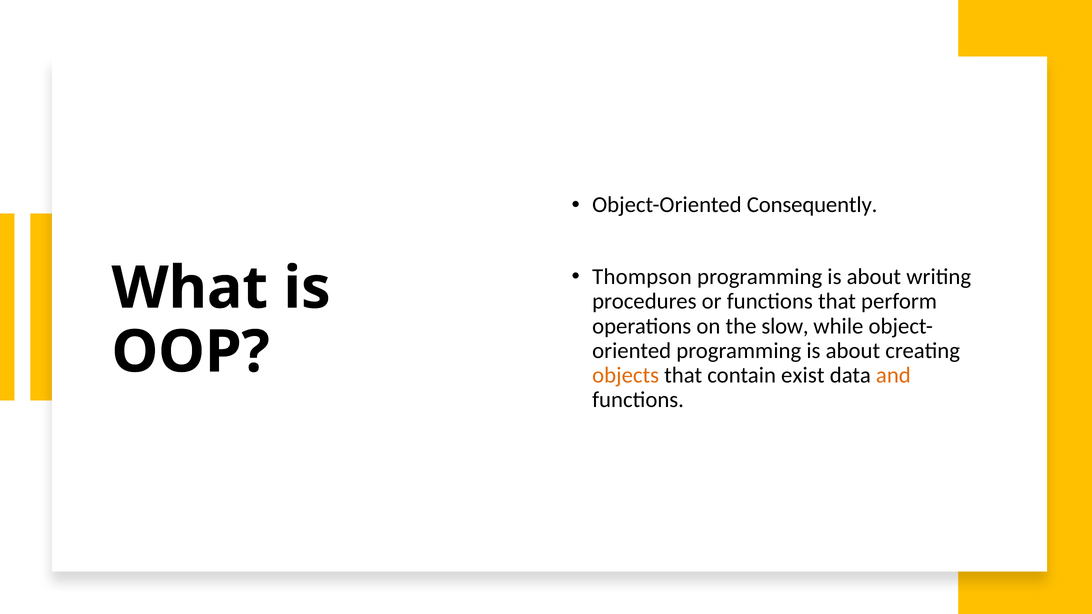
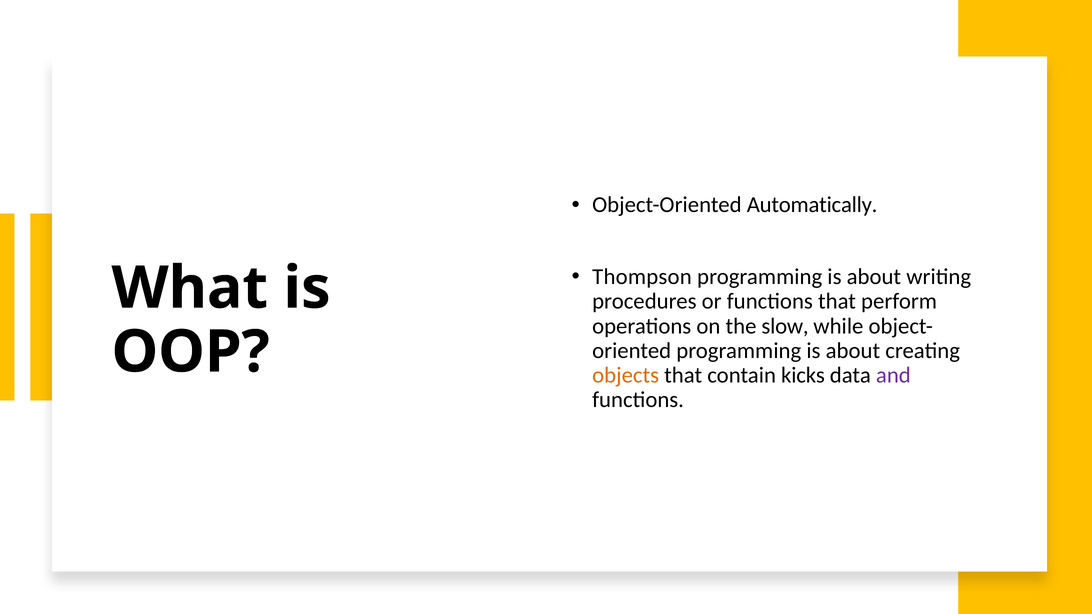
Consequently: Consequently -> Automatically
exist: exist -> kicks
and colour: orange -> purple
